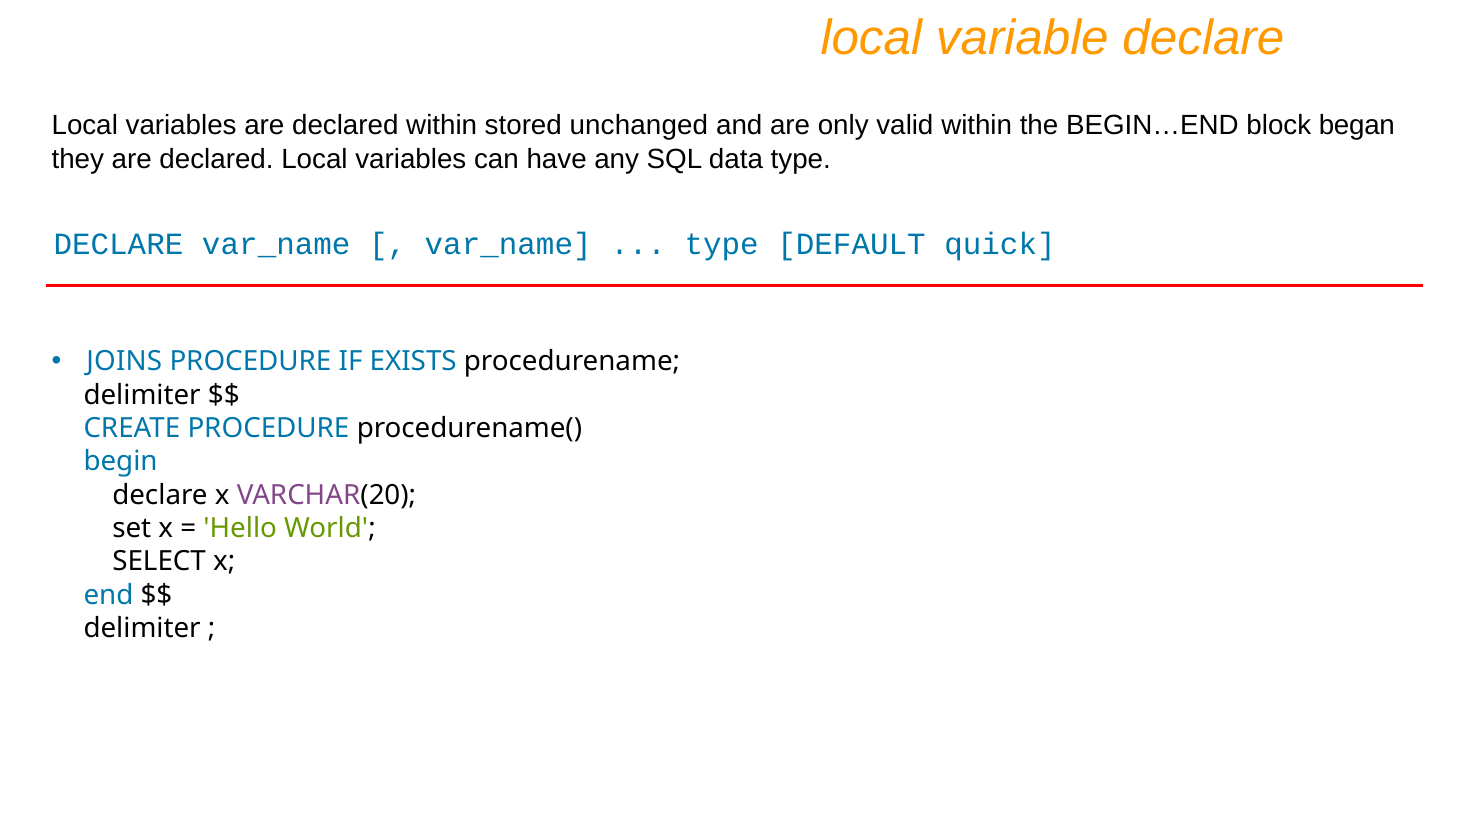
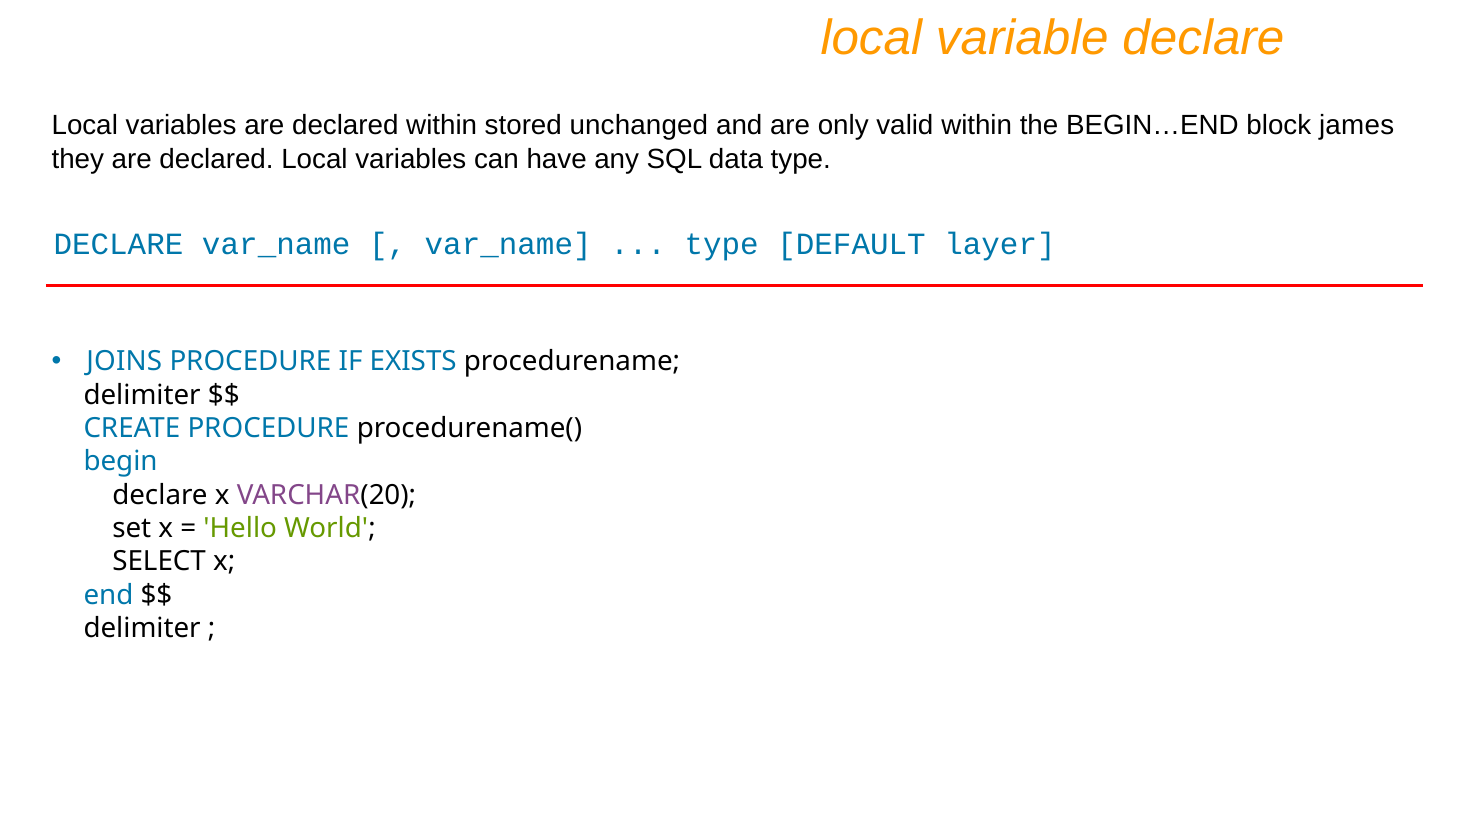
began: began -> james
quick: quick -> layer
